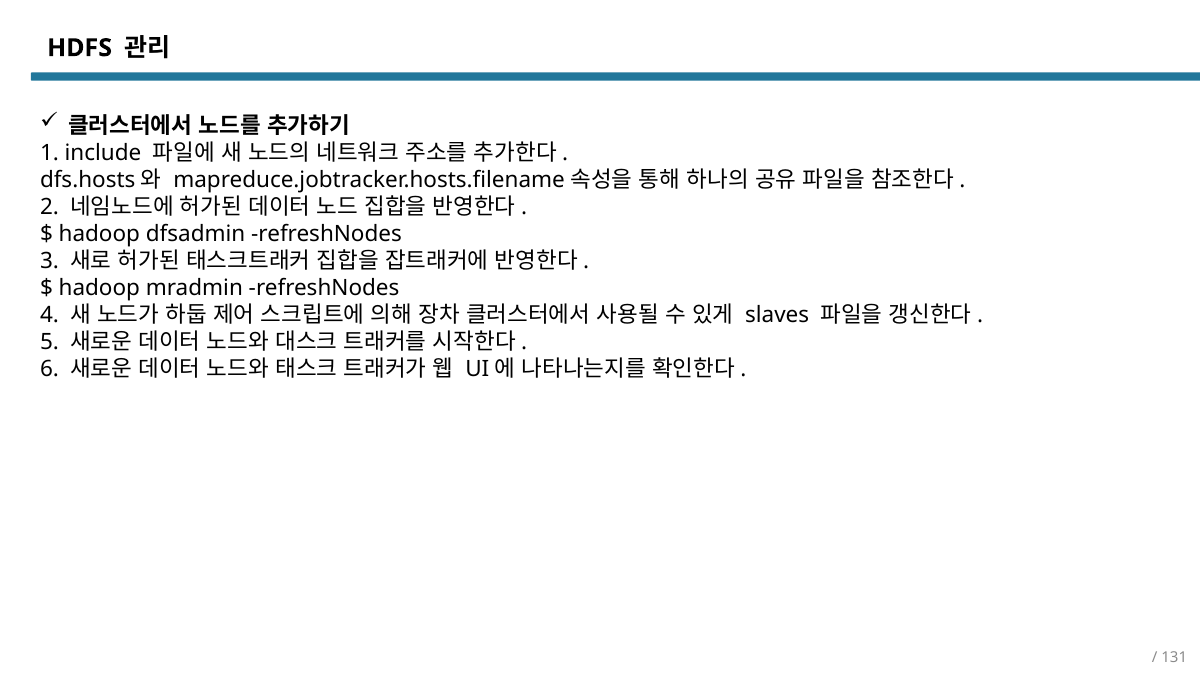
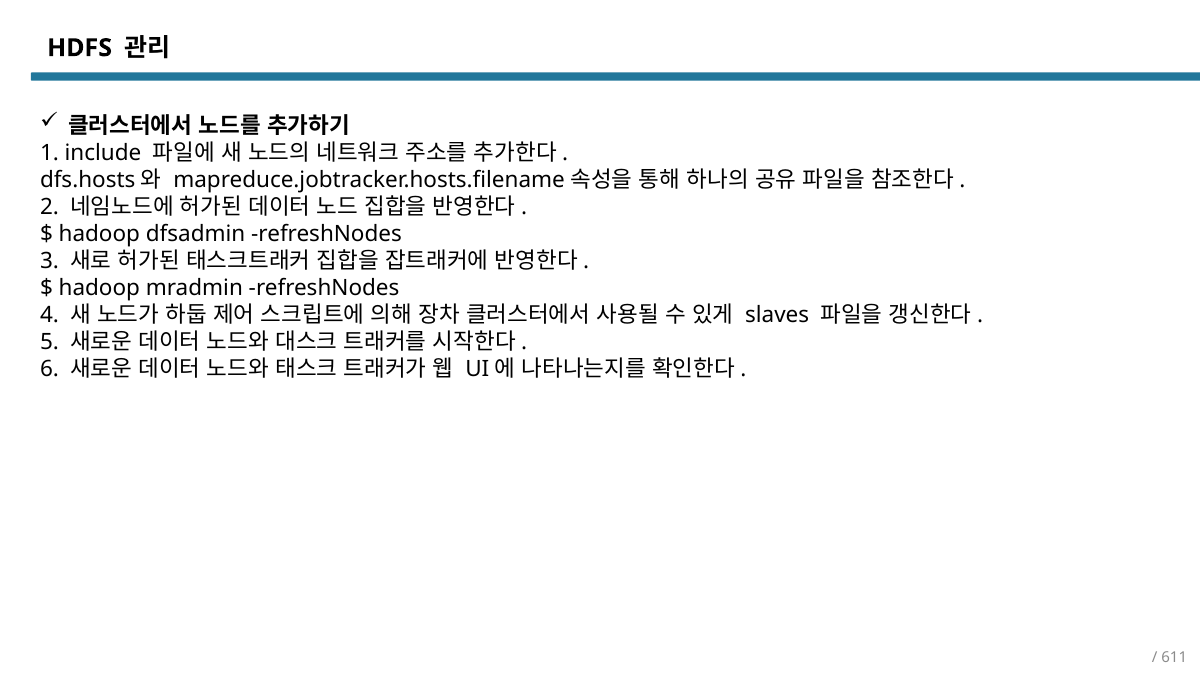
131: 131 -> 611
